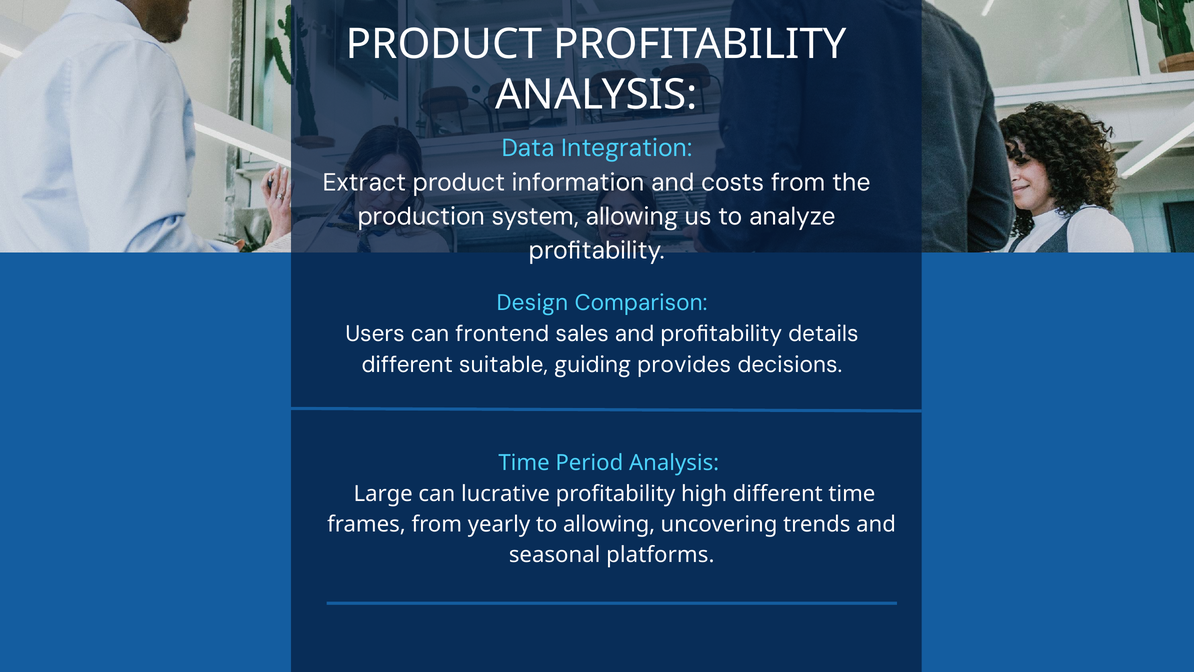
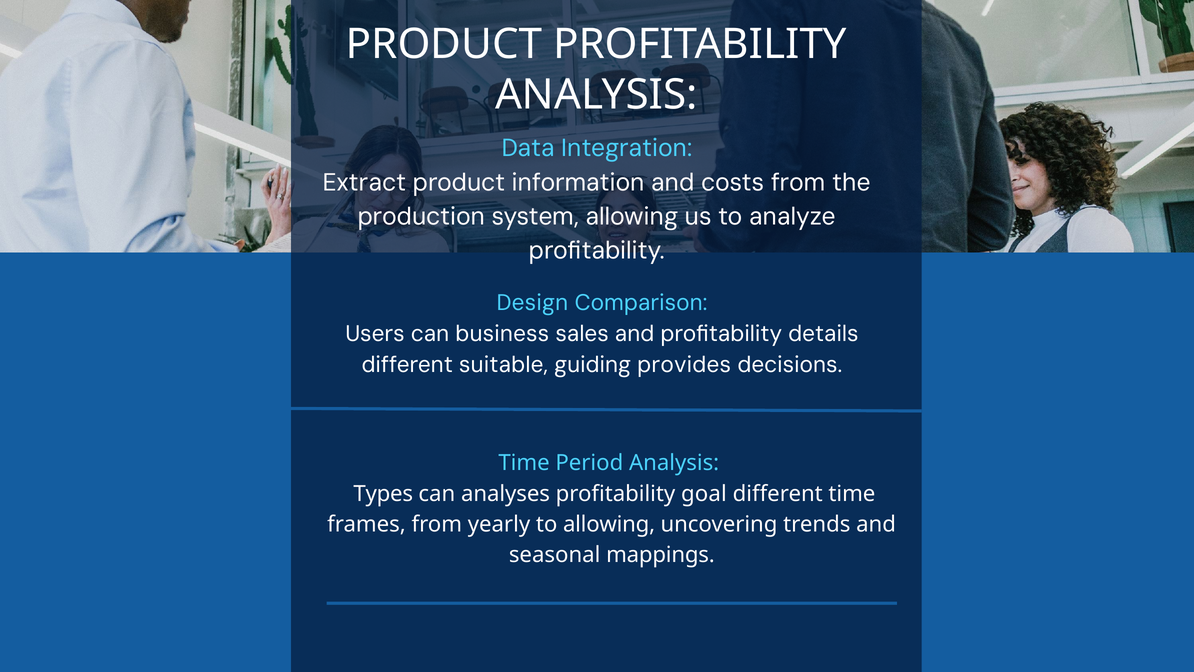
frontend: frontend -> business
Large: Large -> Types
lucrative: lucrative -> analyses
high: high -> goal
platforms: platforms -> mappings
